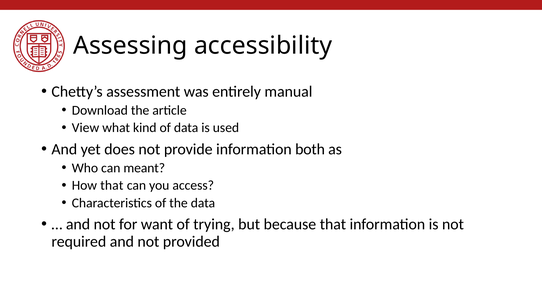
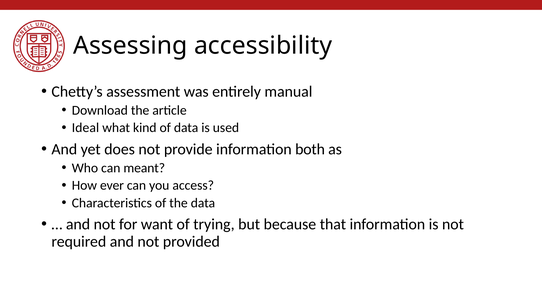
View: View -> Ideal
How that: that -> ever
